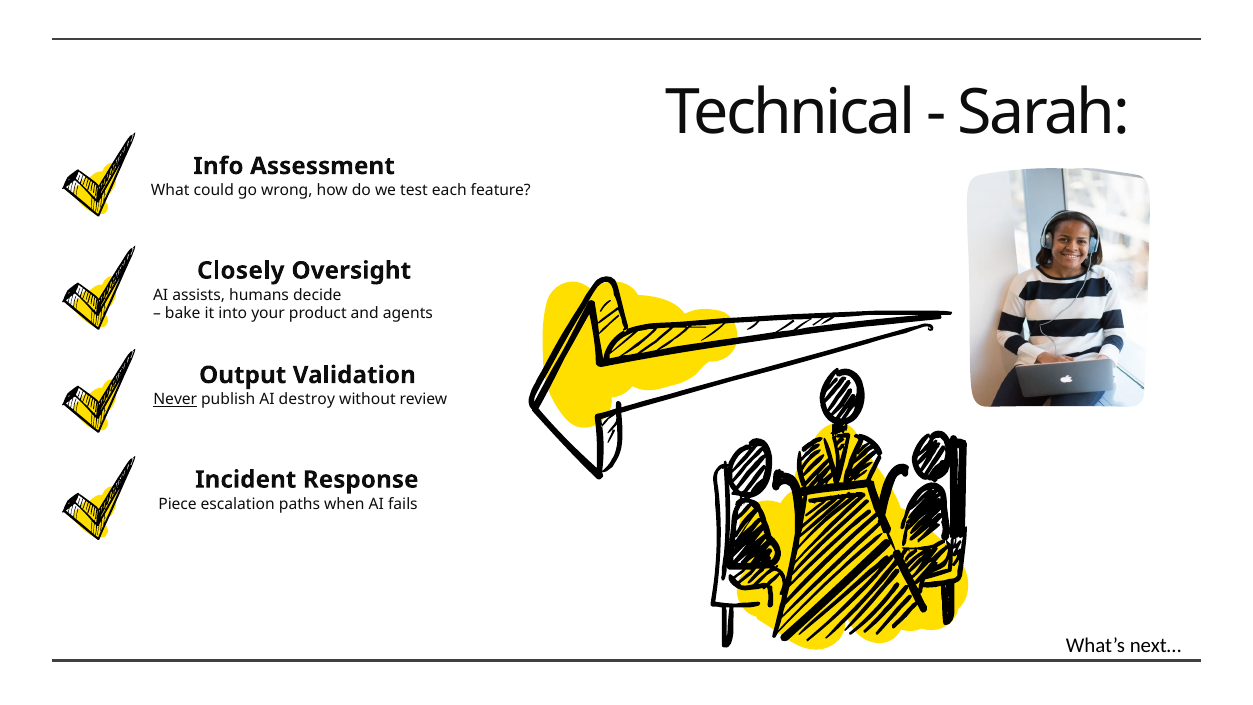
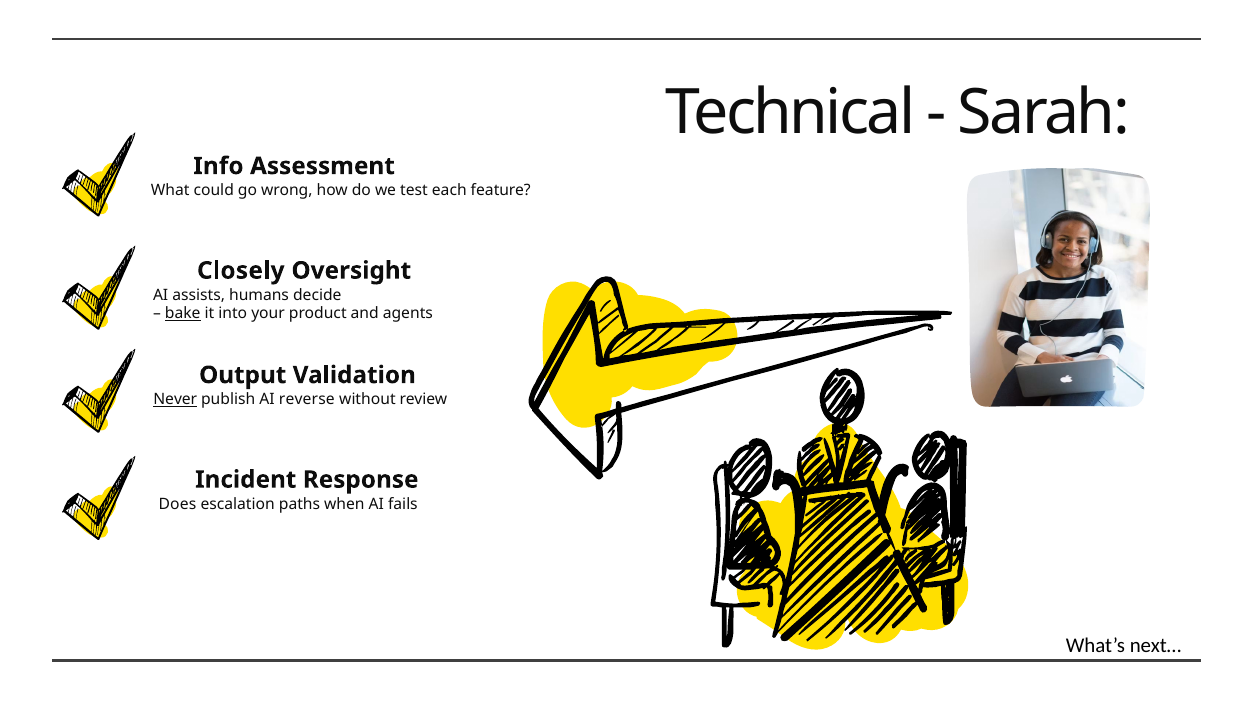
bake underline: none -> present
destroy: destroy -> reverse
Piece: Piece -> Does
